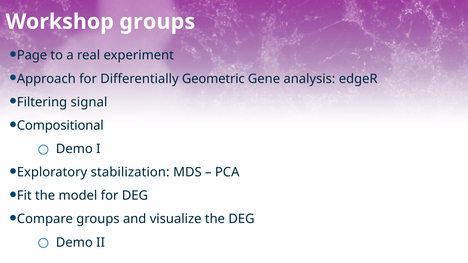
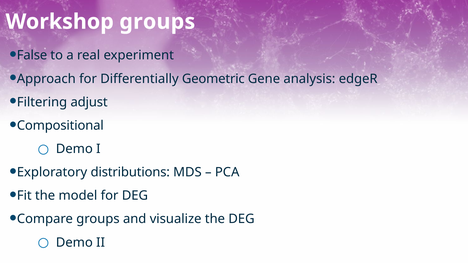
Page: Page -> False
signal: signal -> adjust
stabilization: stabilization -> distributions
